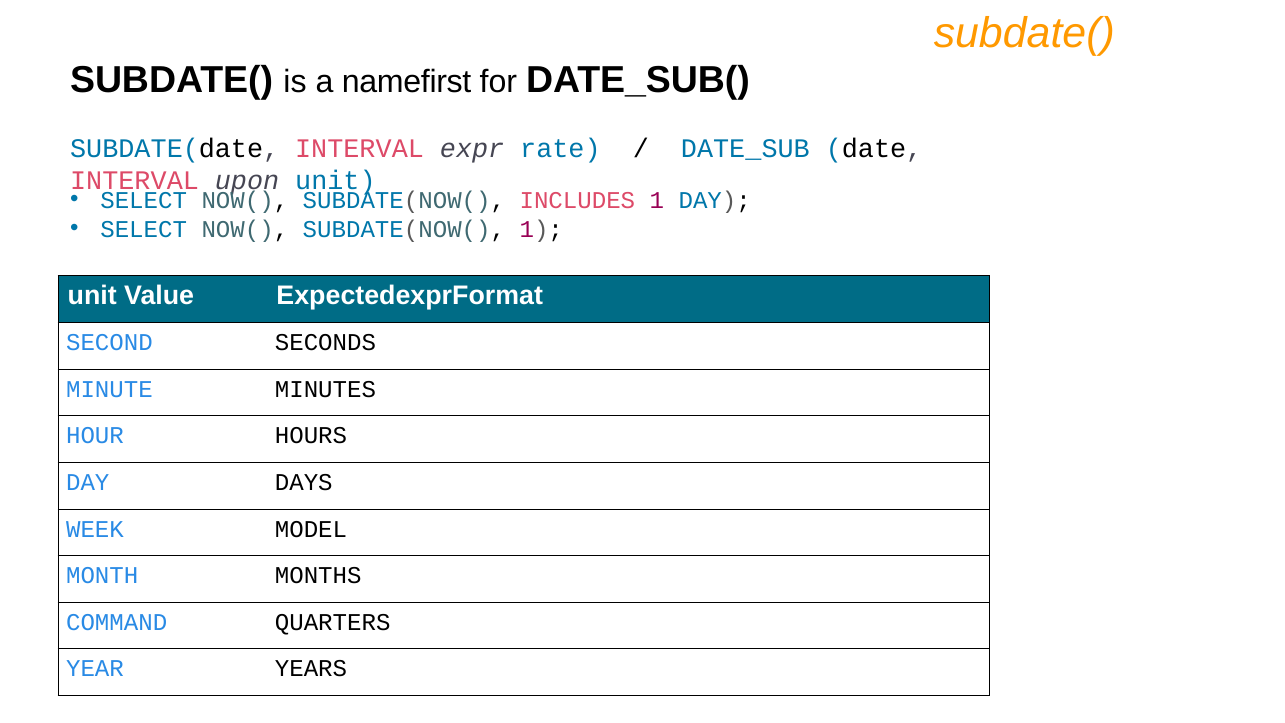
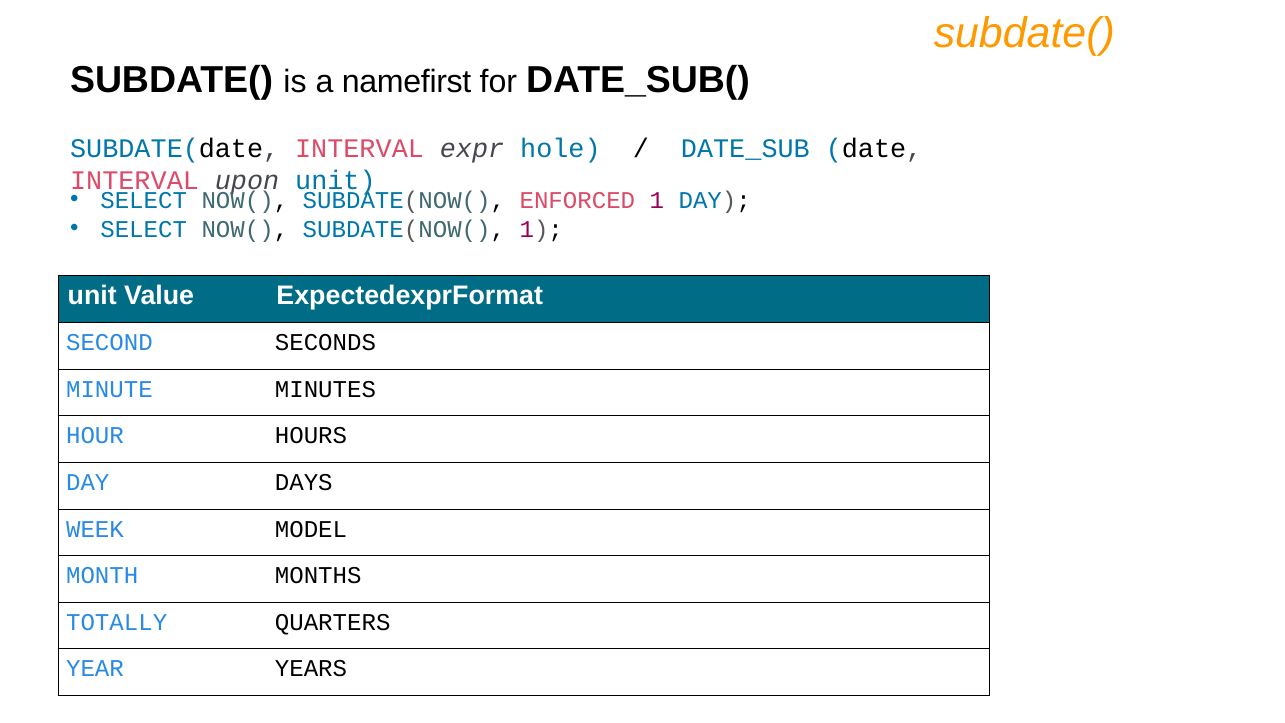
rate: rate -> hole
INCLUDES: INCLUDES -> ENFORCED
COMMAND: COMMAND -> TOTALLY
